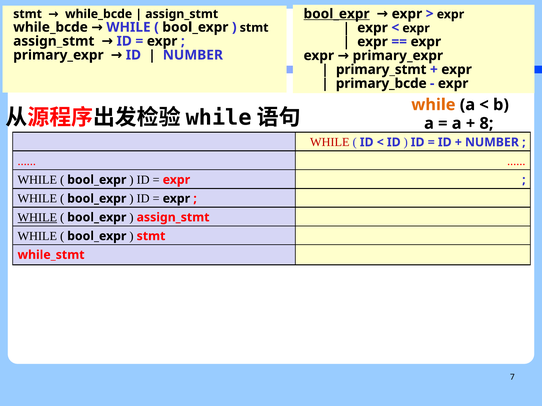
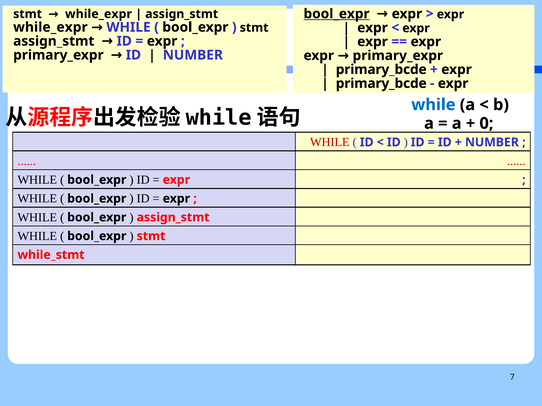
stmt while_bcde: while_bcde -> while_expr
while_bcde at (50, 27): while_bcde -> while_expr
primary_stmt at (381, 70): primary_stmt -> primary_bcde
while at (433, 105) colour: orange -> blue
8: 8 -> 0
WHILE at (37, 218) underline: present -> none
